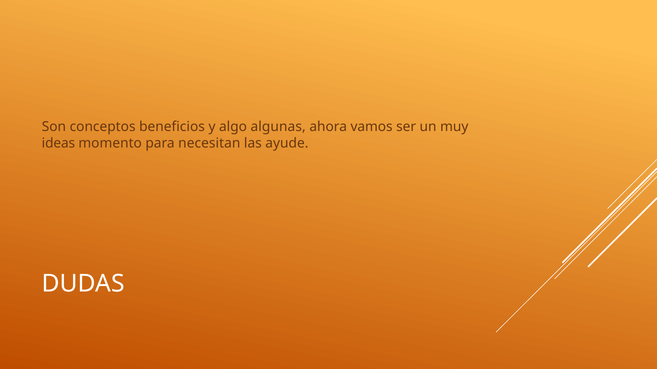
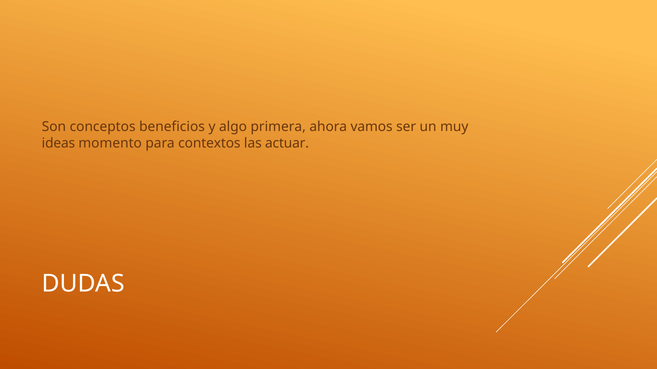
algunas: algunas -> primera
necesitan: necesitan -> contextos
ayude: ayude -> actuar
